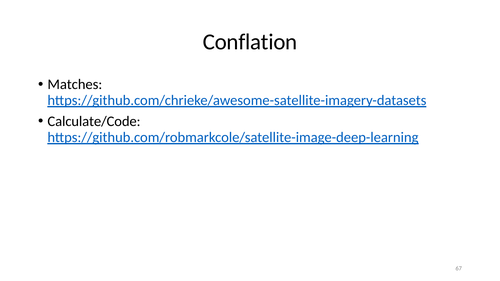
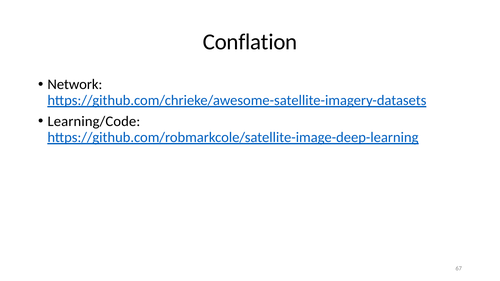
Matches: Matches -> Network
Calculate/Code: Calculate/Code -> Learning/Code
